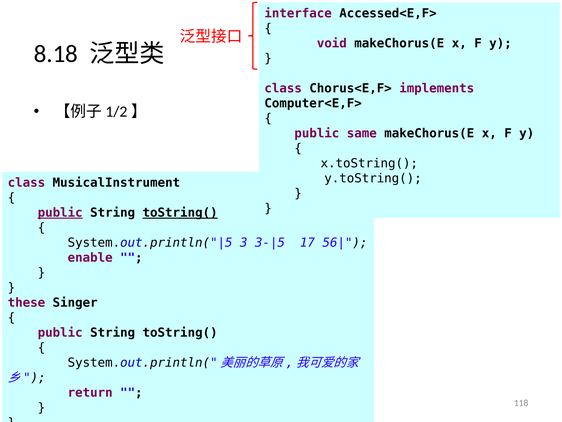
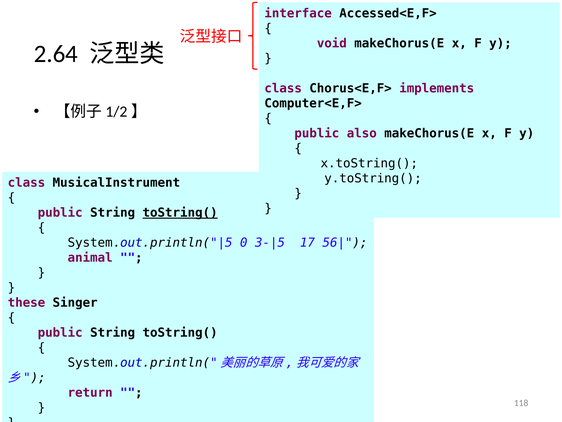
8.18: 8.18 -> 2.64
same: same -> also
public at (60, 213) underline: present -> none
3: 3 -> 0
enable: enable -> animal
